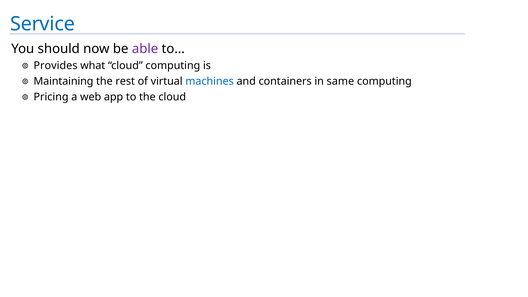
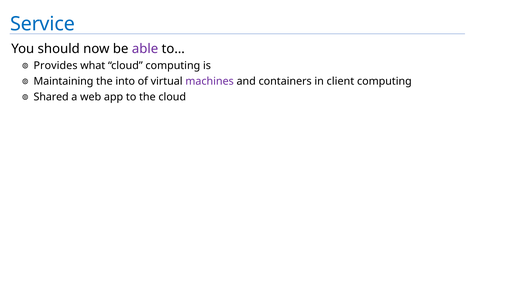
rest: rest -> into
machines colour: blue -> purple
same: same -> client
Pricing: Pricing -> Shared
